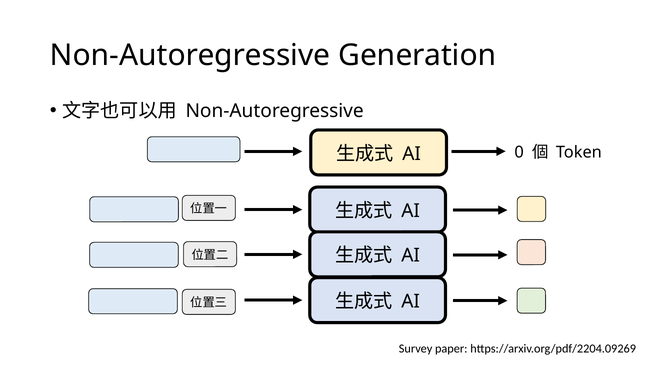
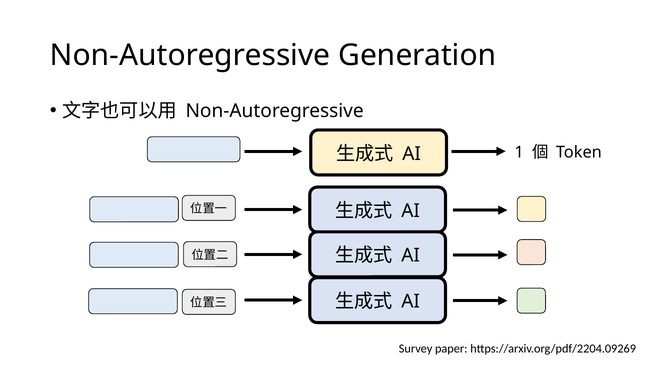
0: 0 -> 1
